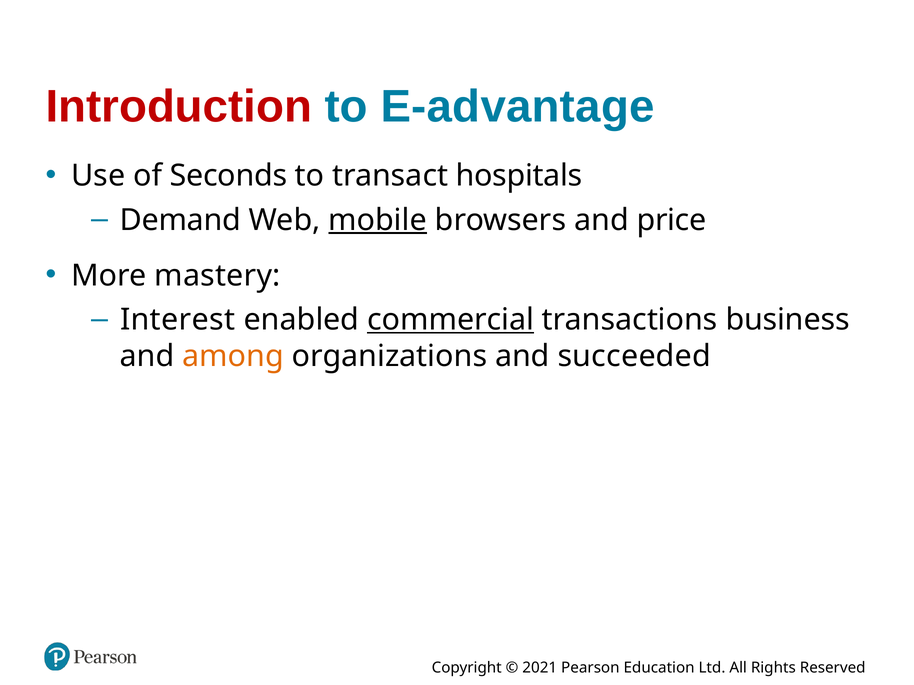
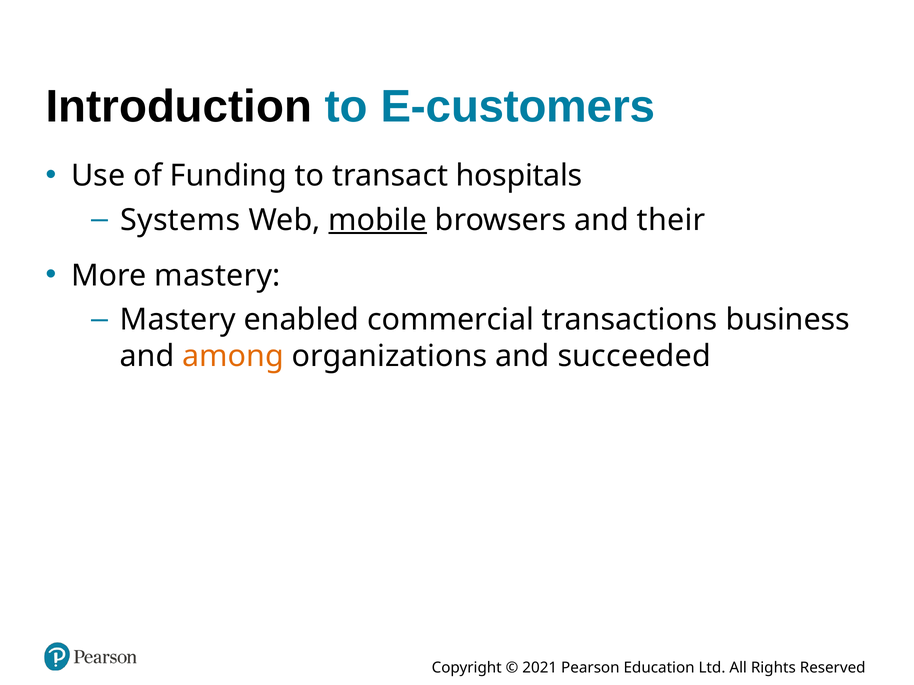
Introduction colour: red -> black
E-advantage: E-advantage -> E-customers
Seconds: Seconds -> Funding
Demand: Demand -> Systems
price: price -> their
Interest at (178, 320): Interest -> Mastery
commercial underline: present -> none
